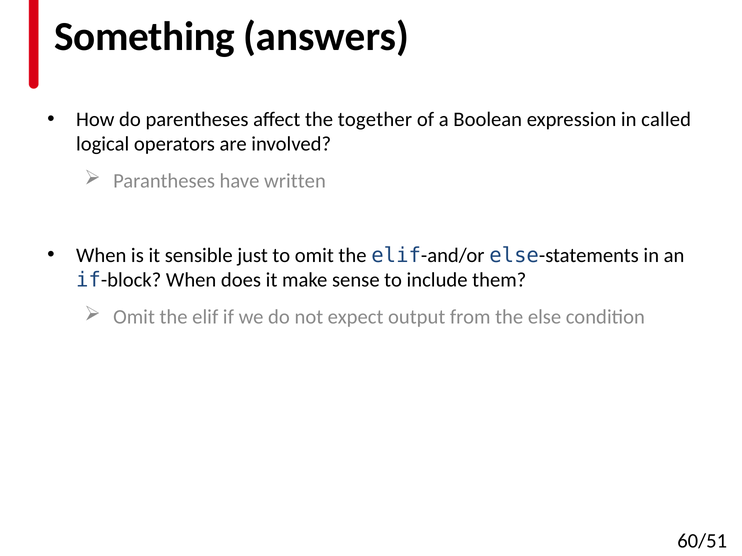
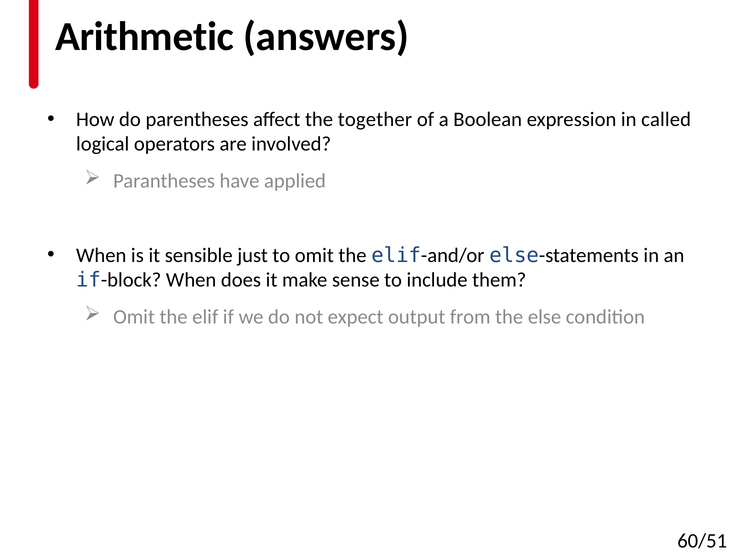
Something: Something -> Arithmetic
written: written -> applied
